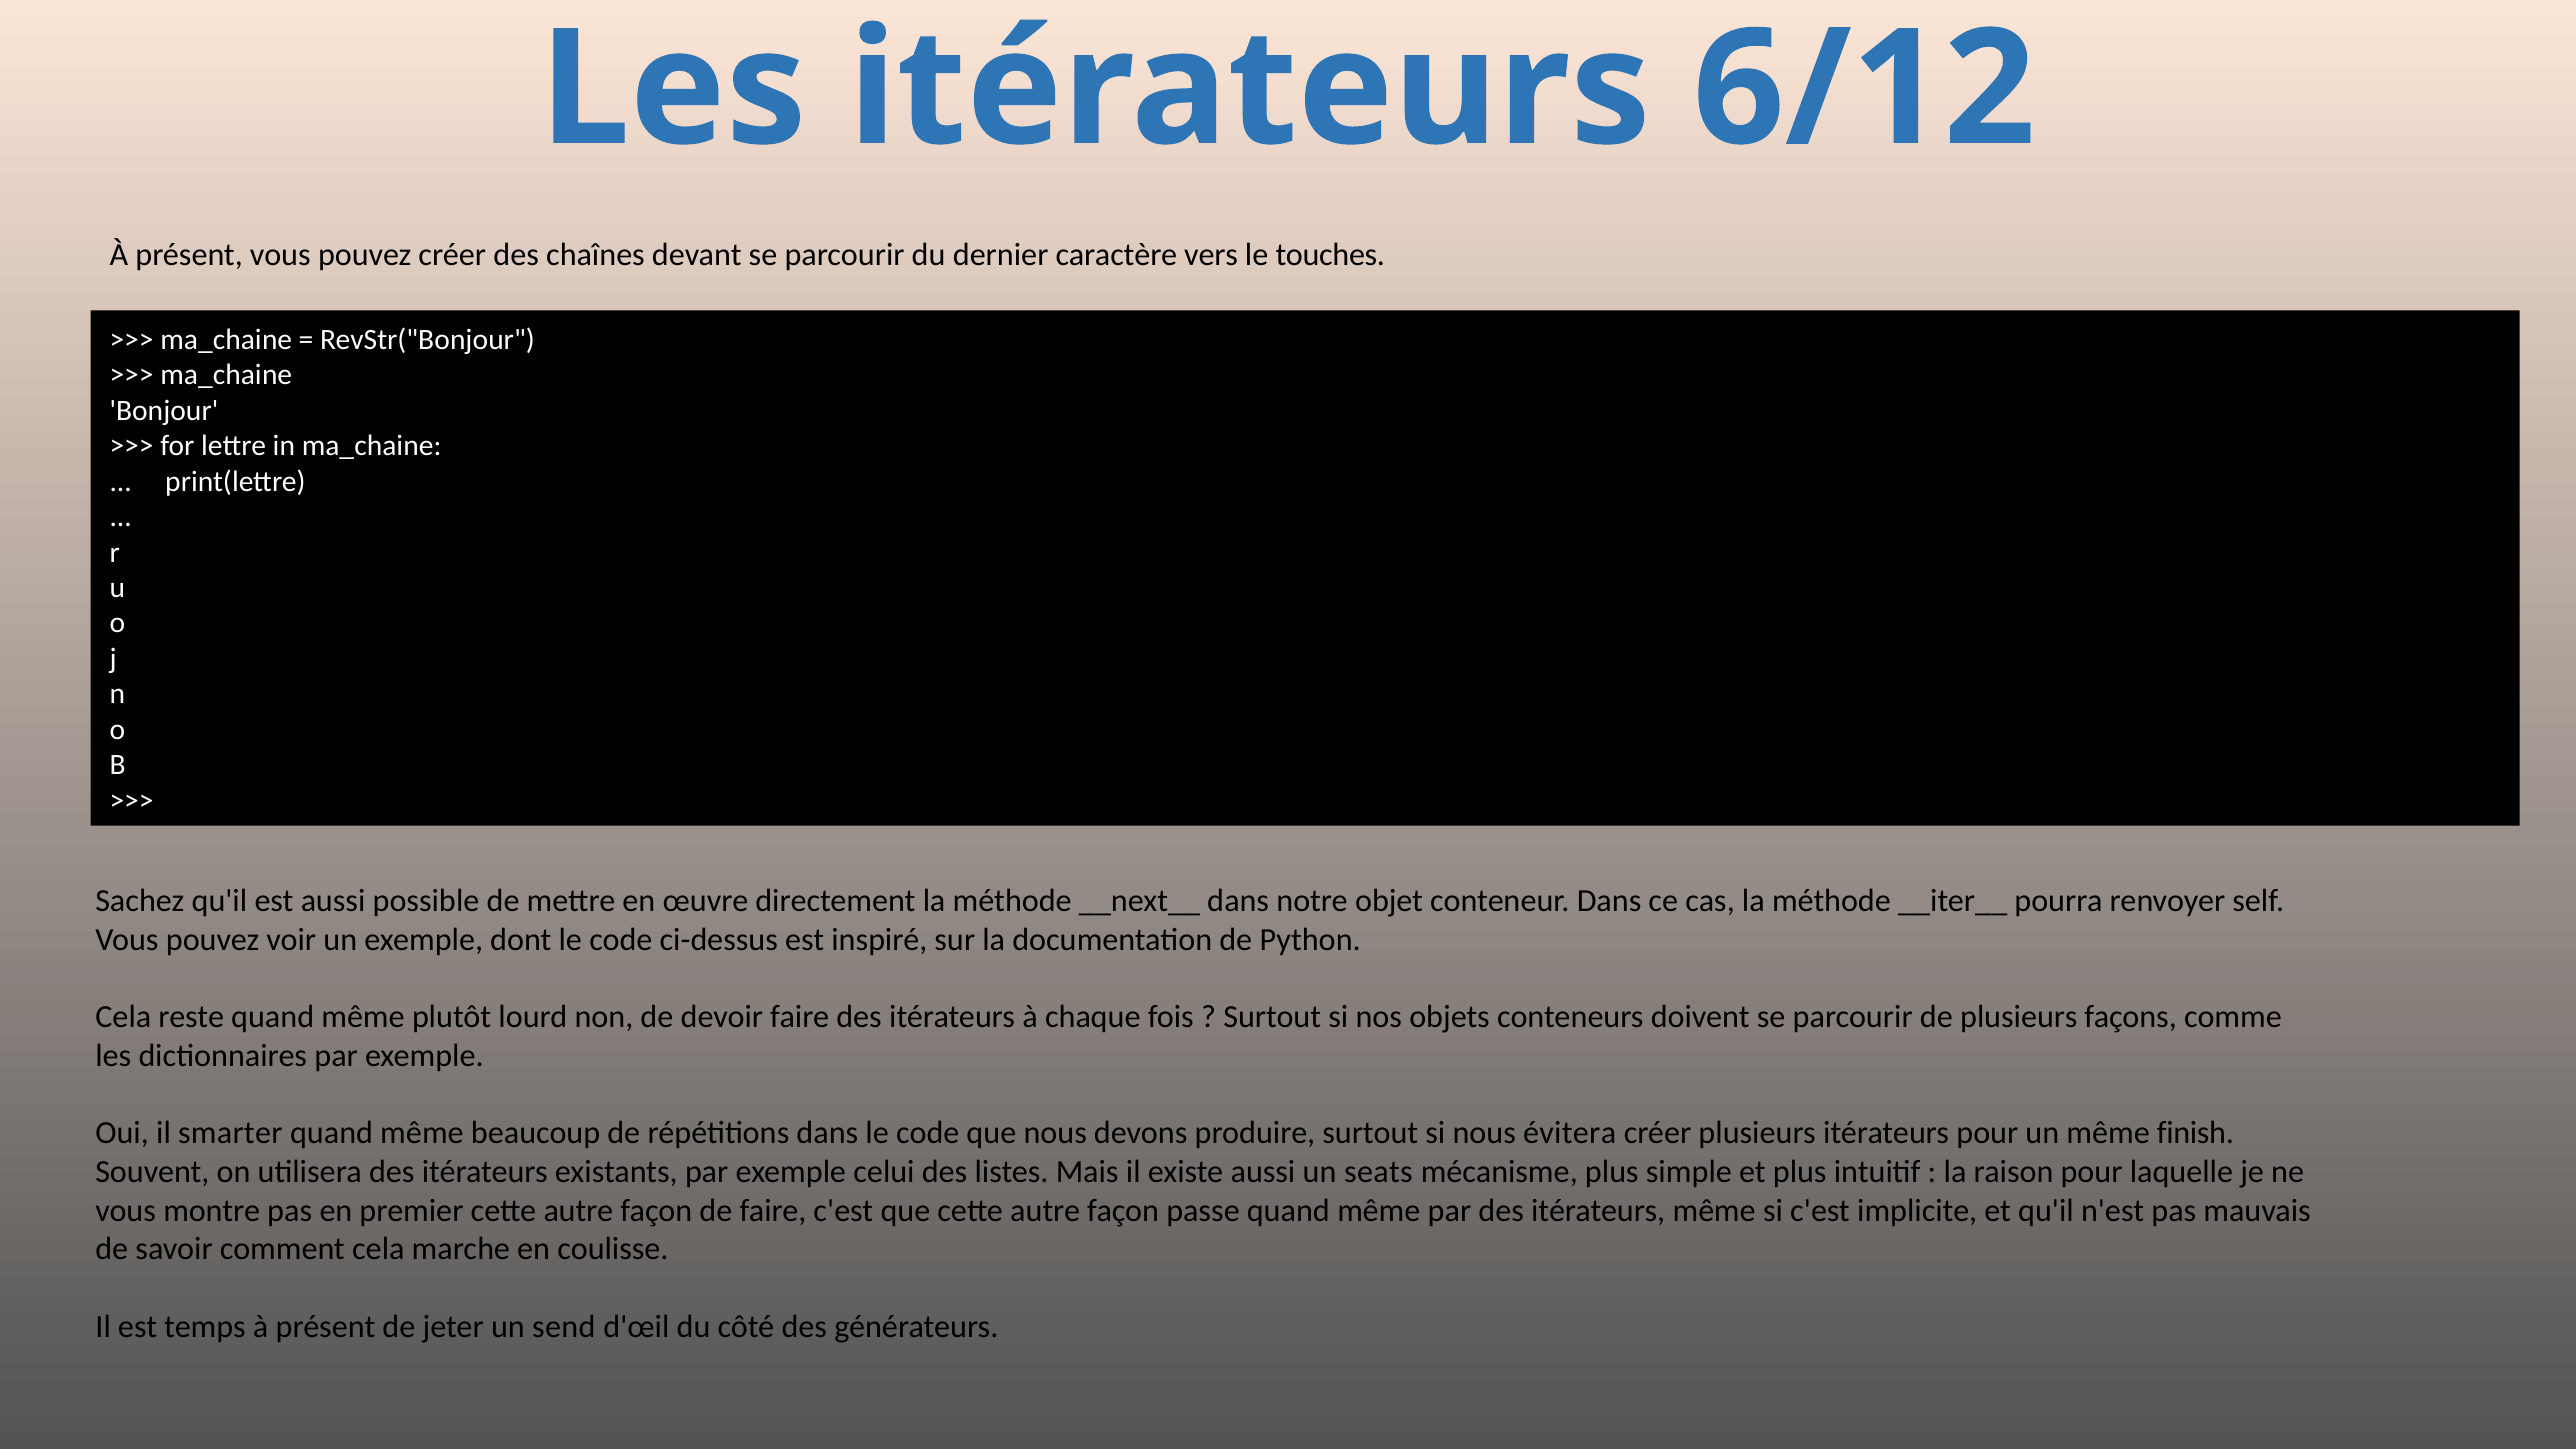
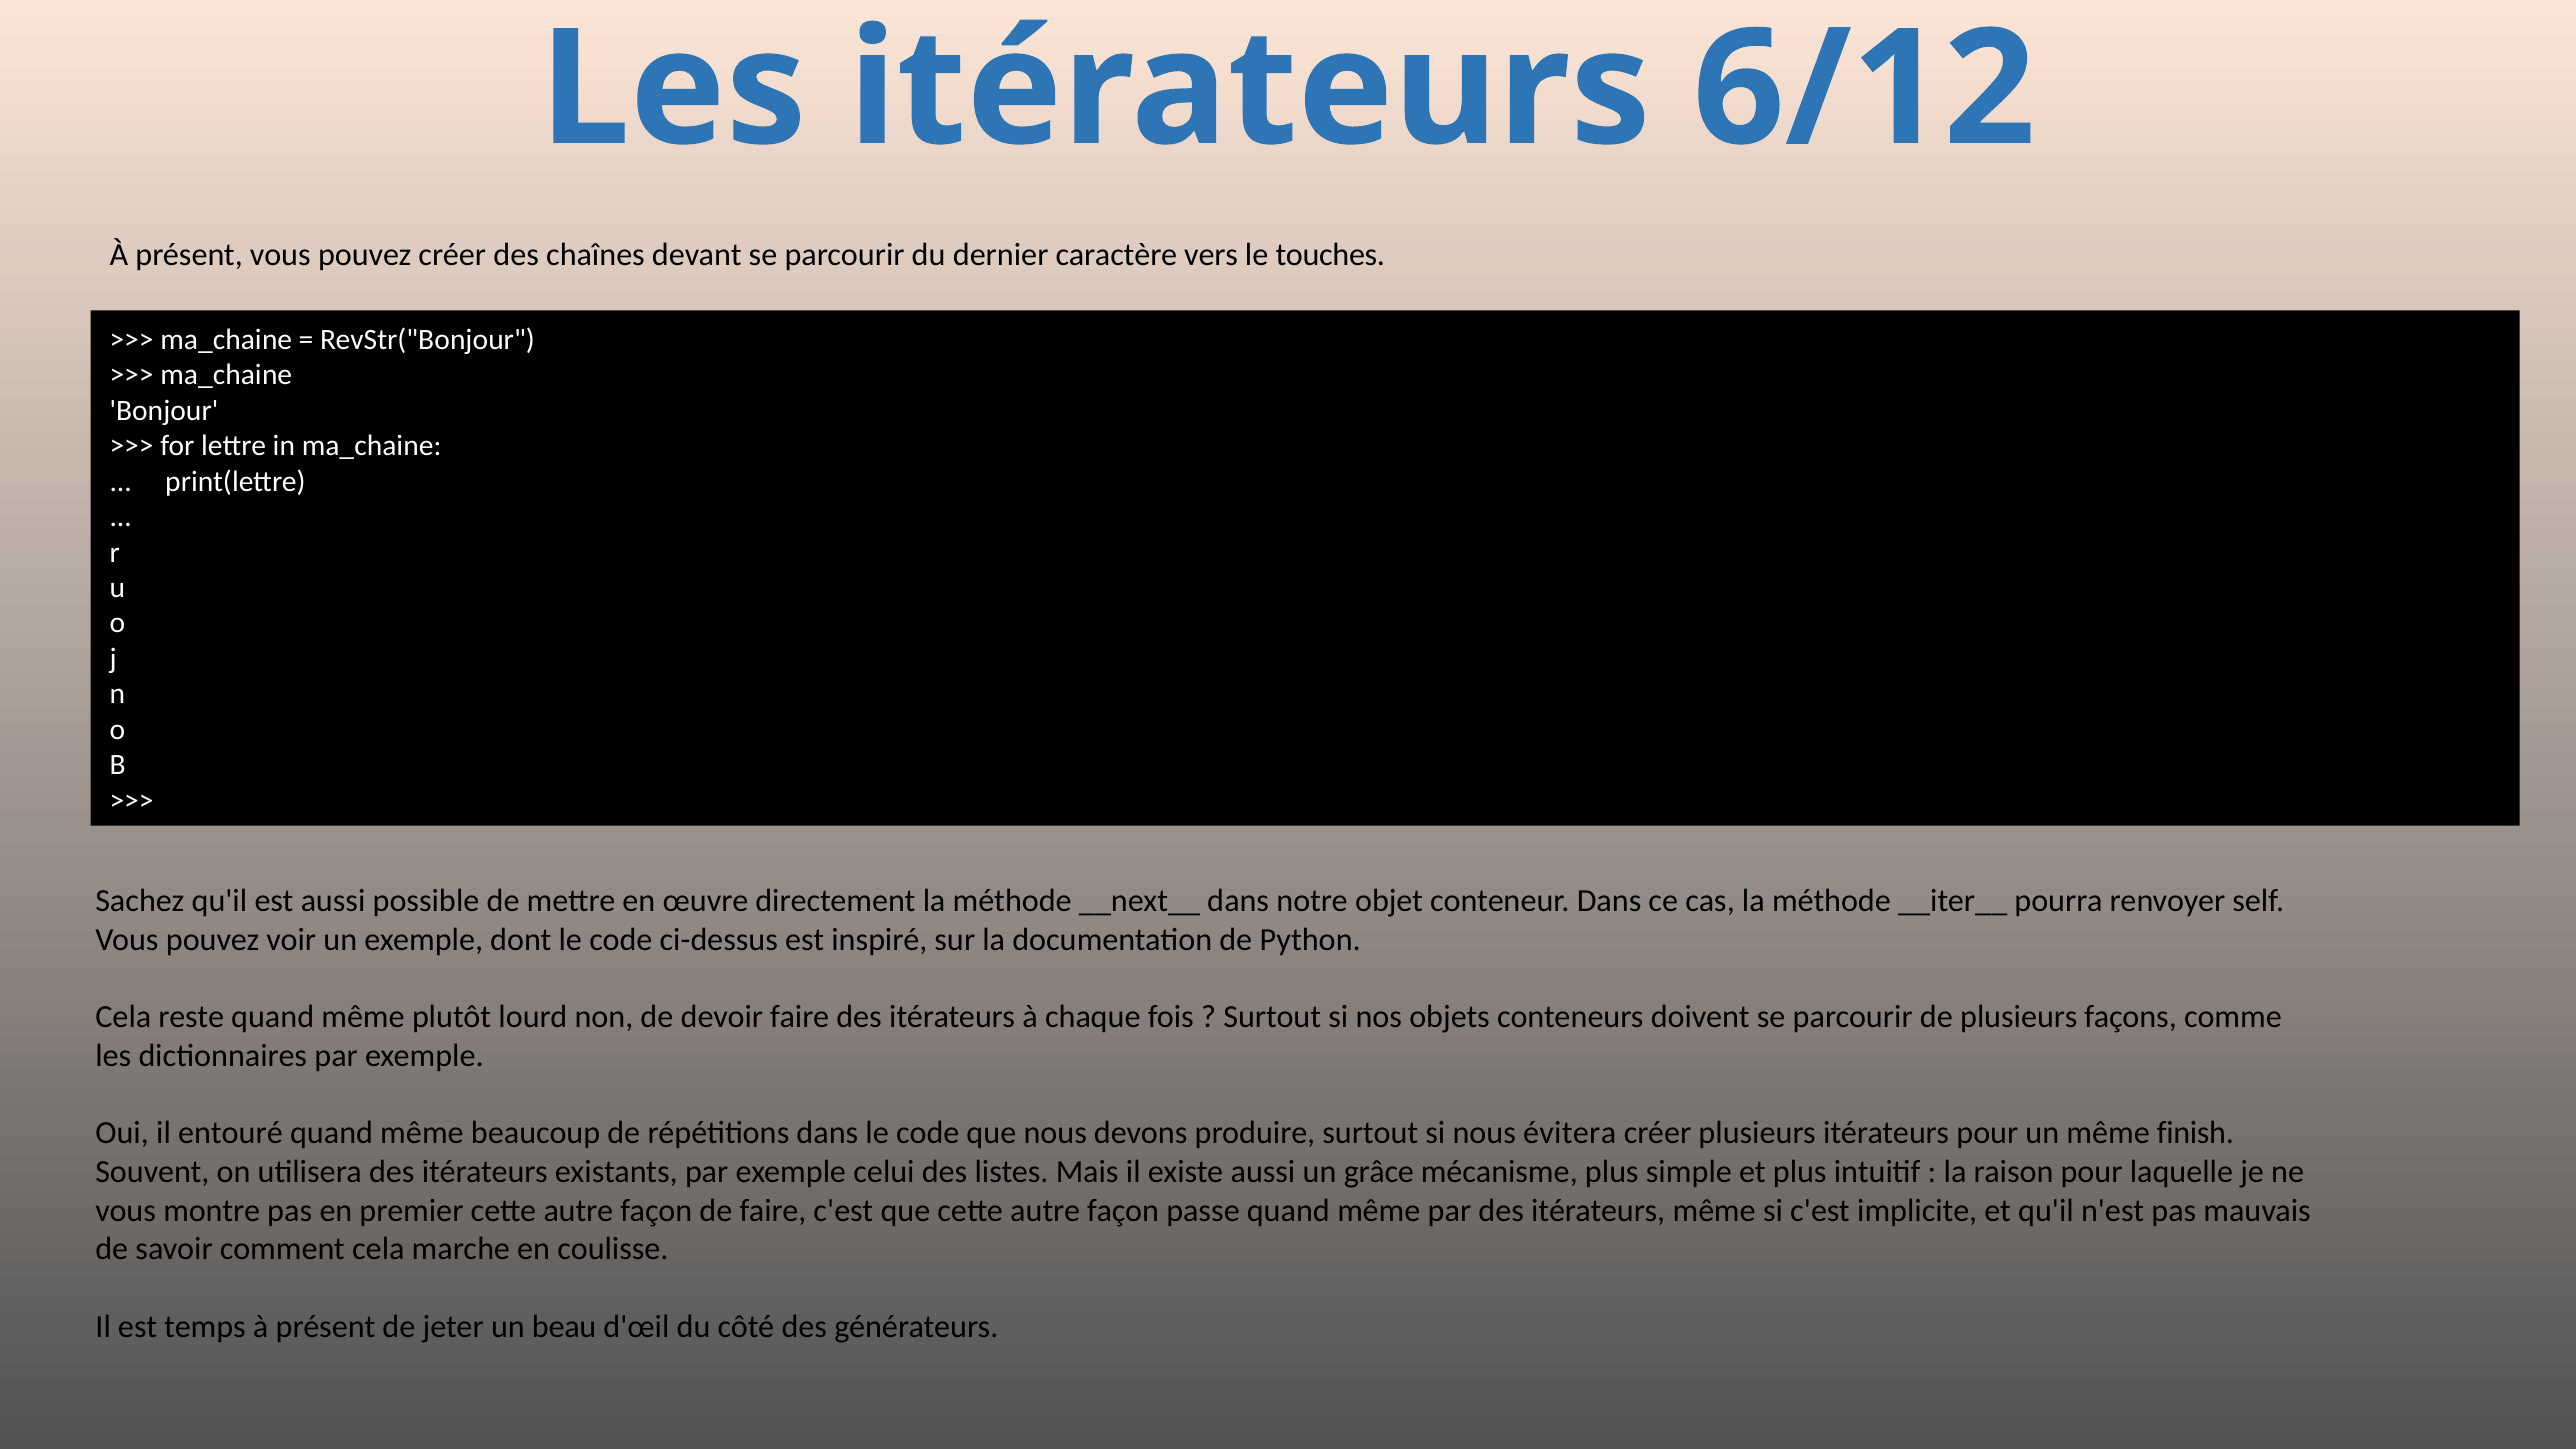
smarter: smarter -> entouré
seats: seats -> grâce
send: send -> beau
